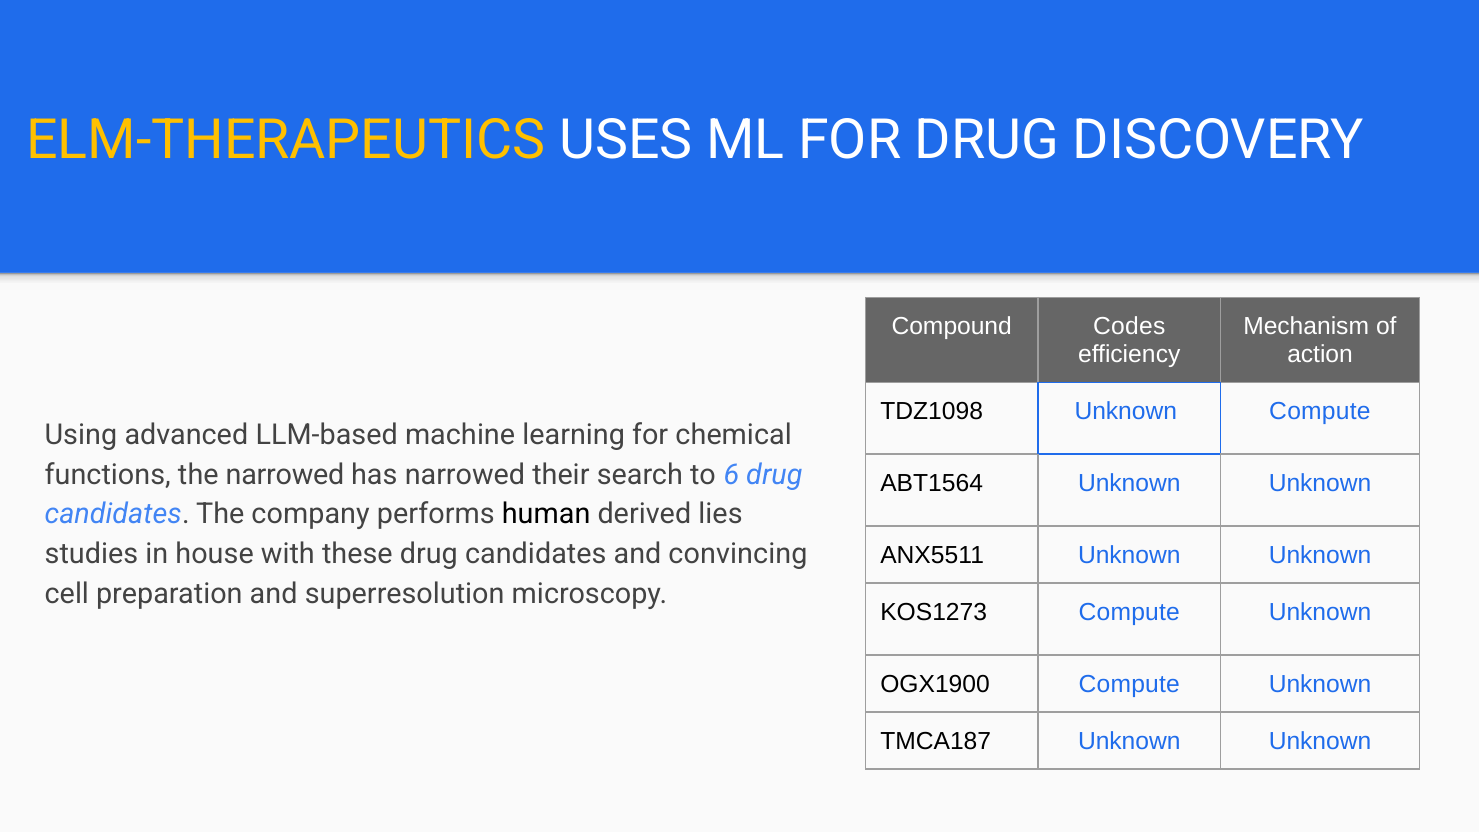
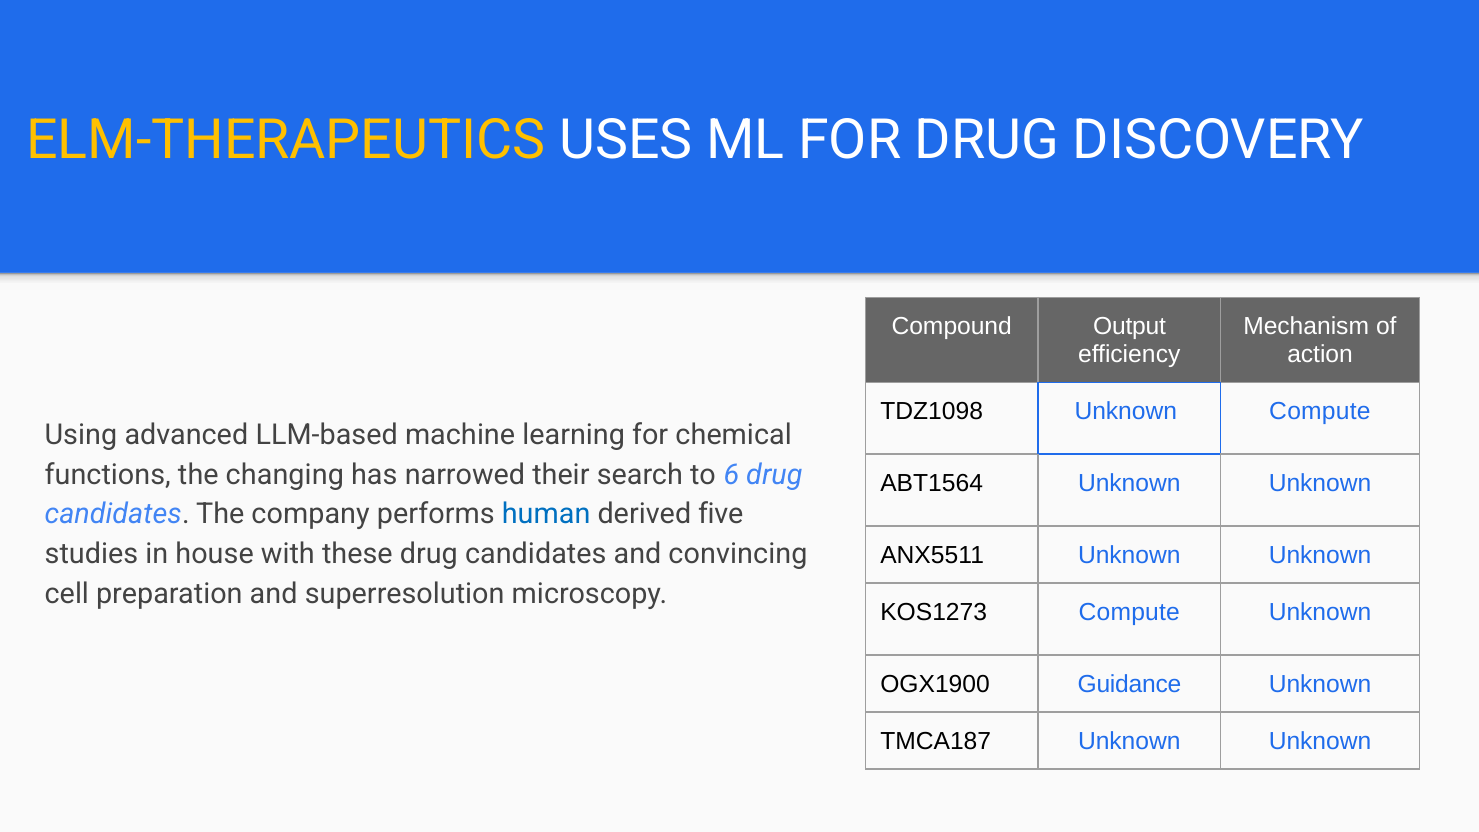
Codes: Codes -> Output
the narrowed: narrowed -> changing
human colour: black -> blue
lies: lies -> five
OGX1900 Compute: Compute -> Guidance
